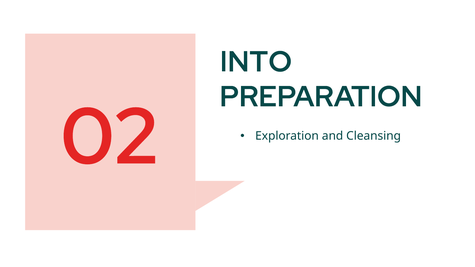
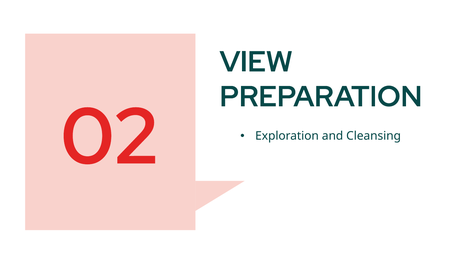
INTO: INTO -> VIEW
